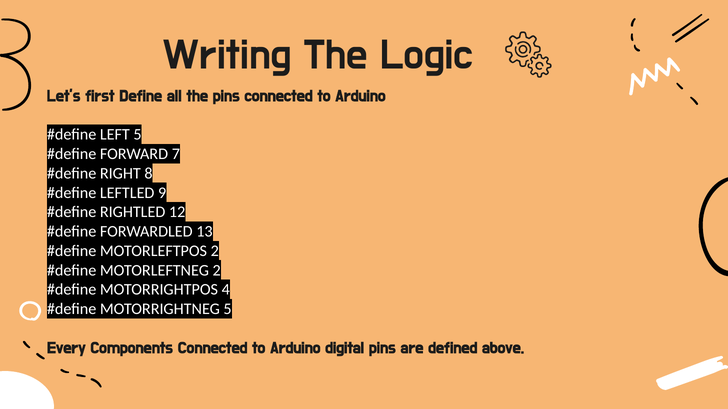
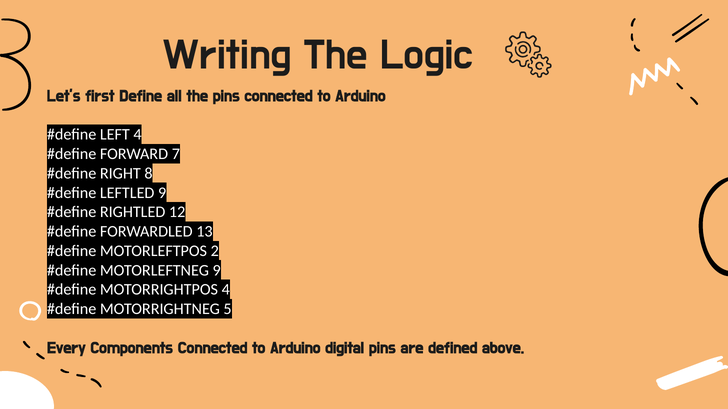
LEFT 5: 5 -> 4
MOTORLEFTNEG 2: 2 -> 9
